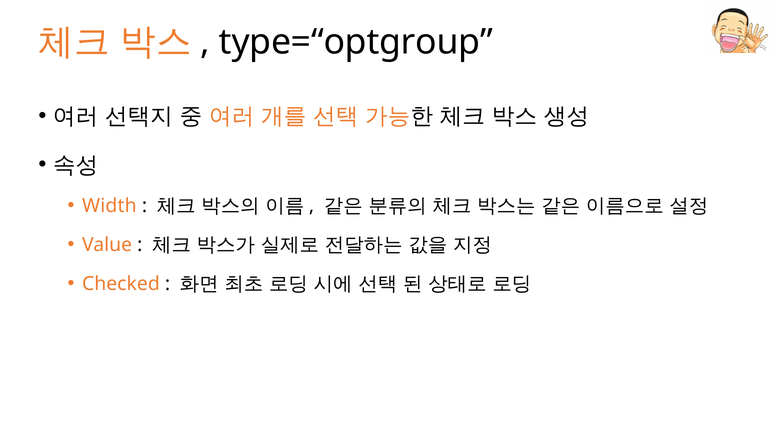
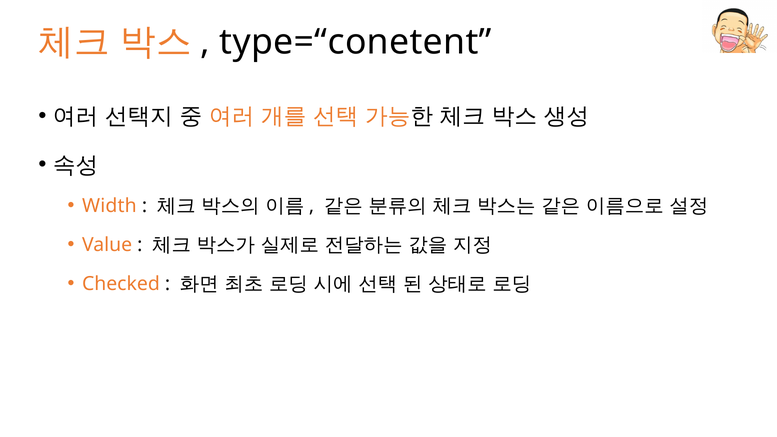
type=“optgroup: type=“optgroup -> type=“conetent
